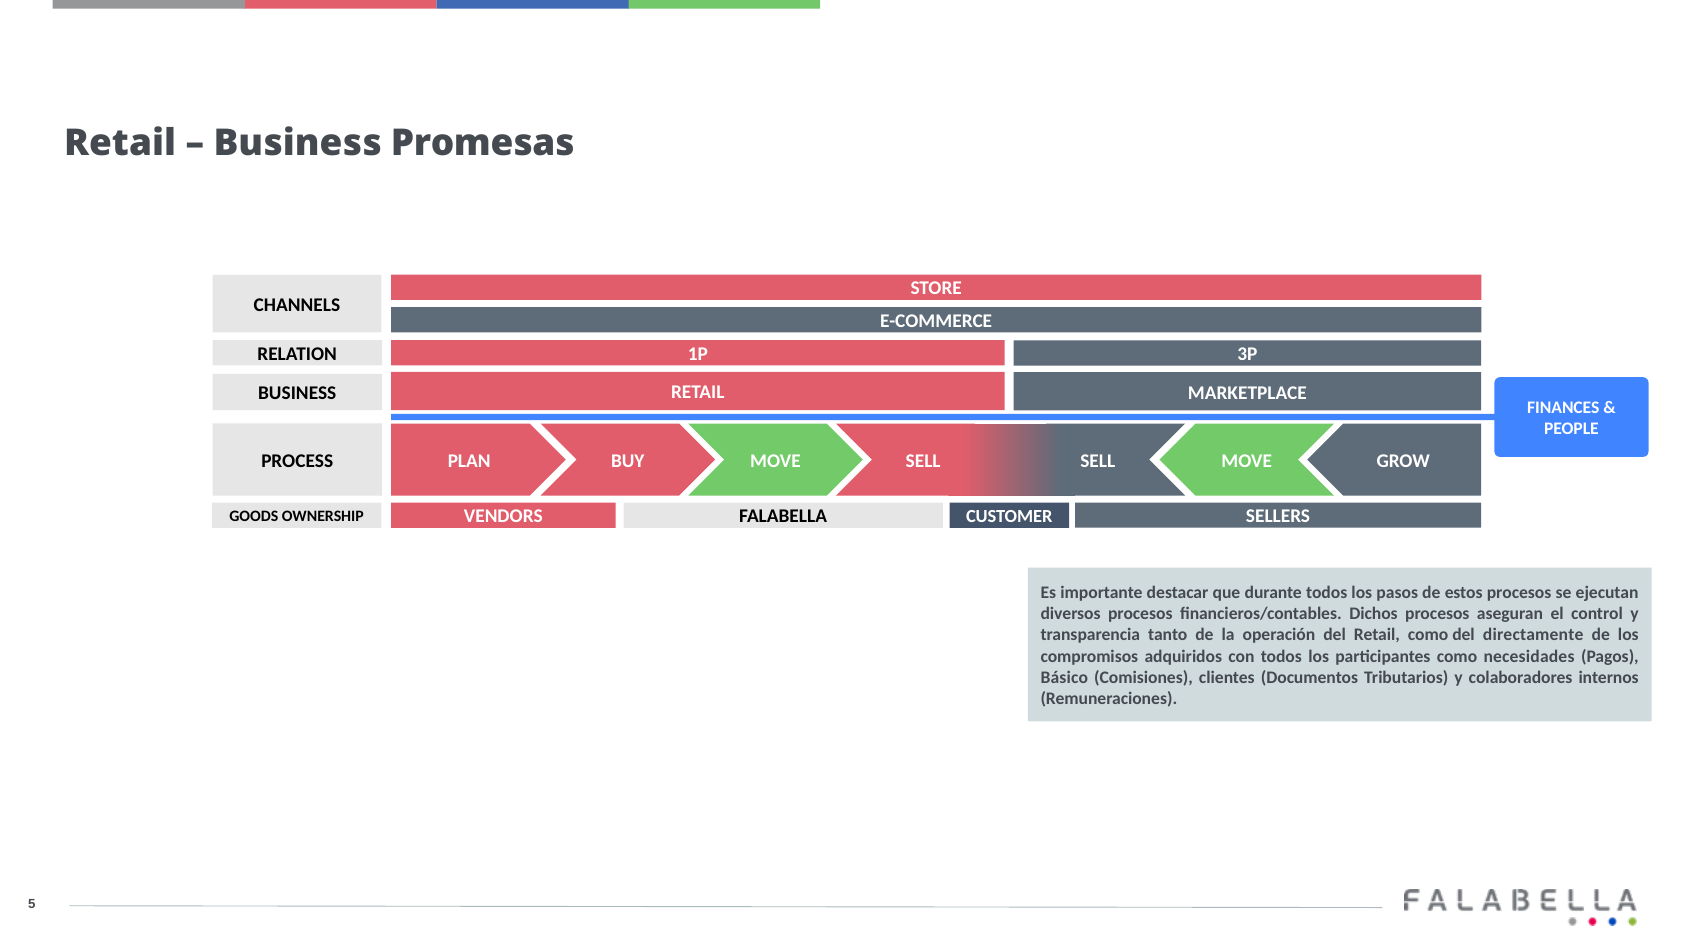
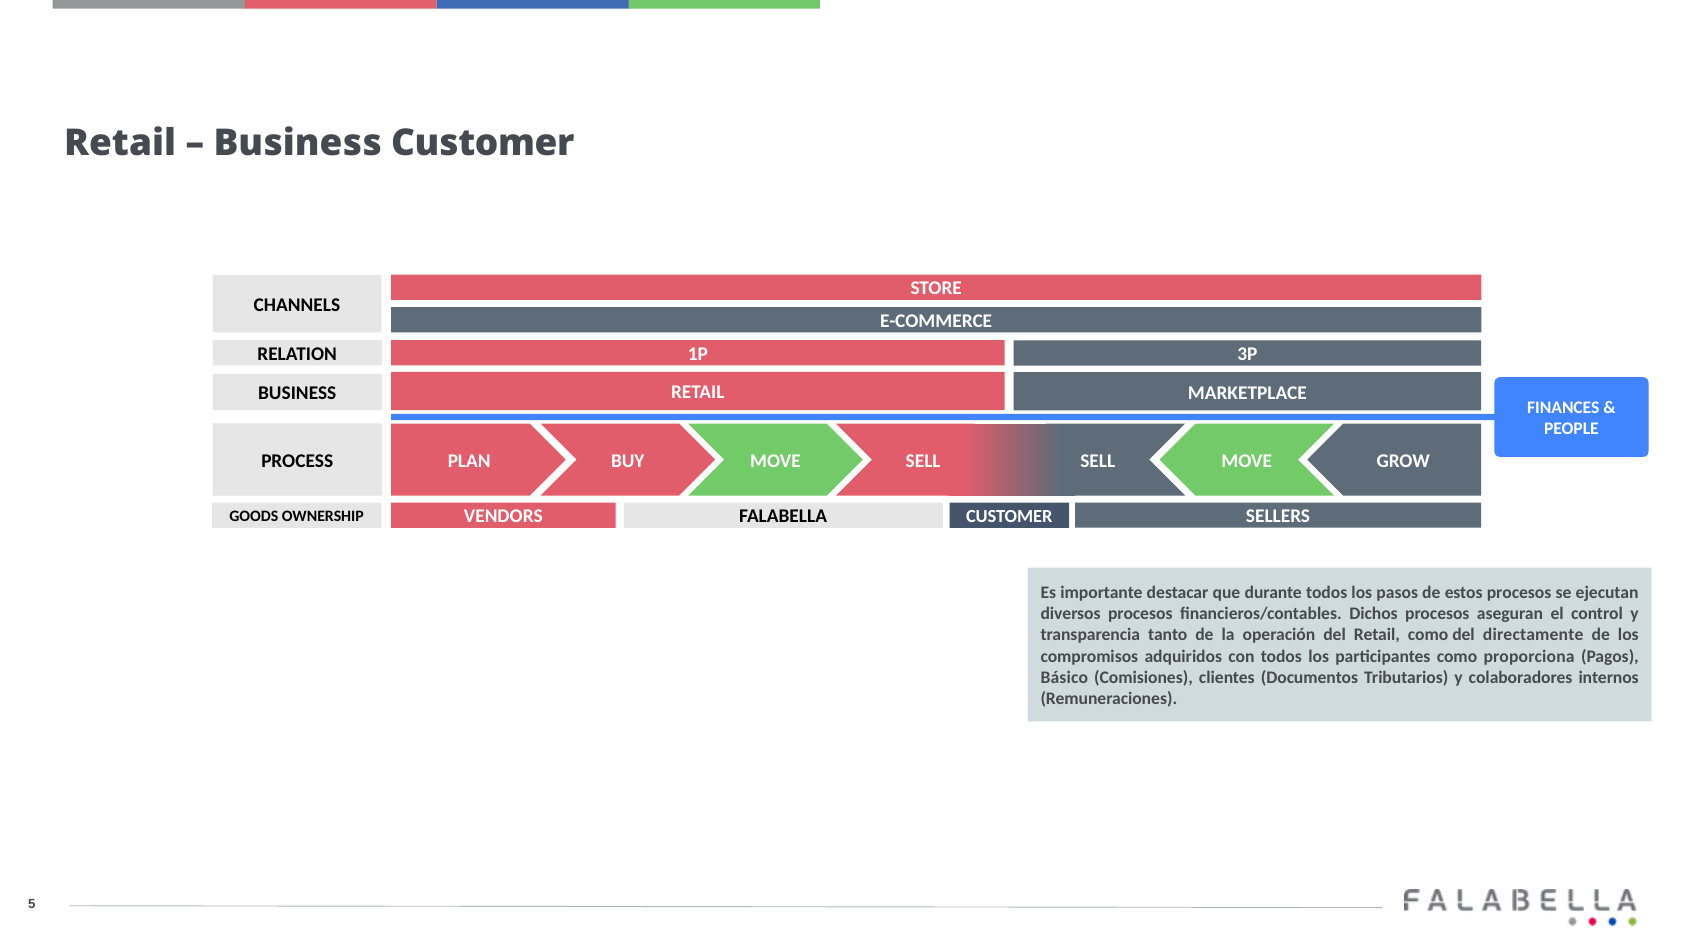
Business Promesas: Promesas -> Customer
necesidades: necesidades -> proporciona
